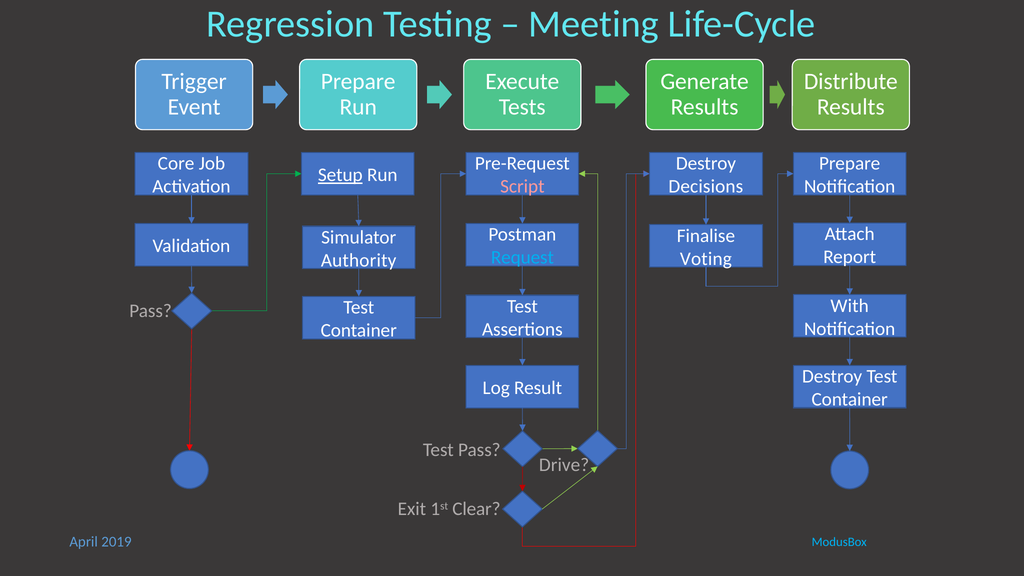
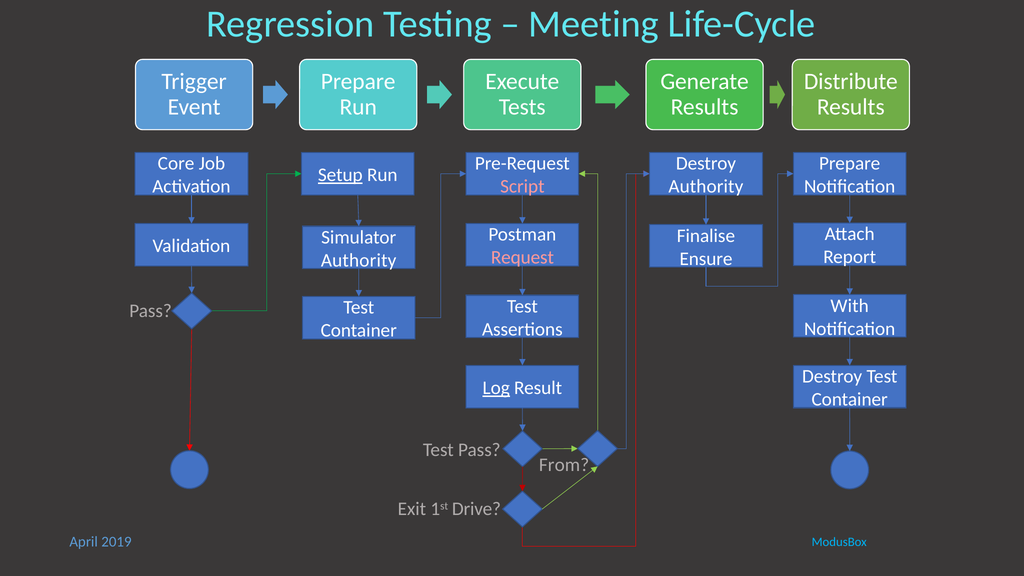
Decisions at (706, 187): Decisions -> Authority
Request colour: light blue -> pink
Voting: Voting -> Ensure
Log underline: none -> present
Drive: Drive -> From
Clear: Clear -> Drive
